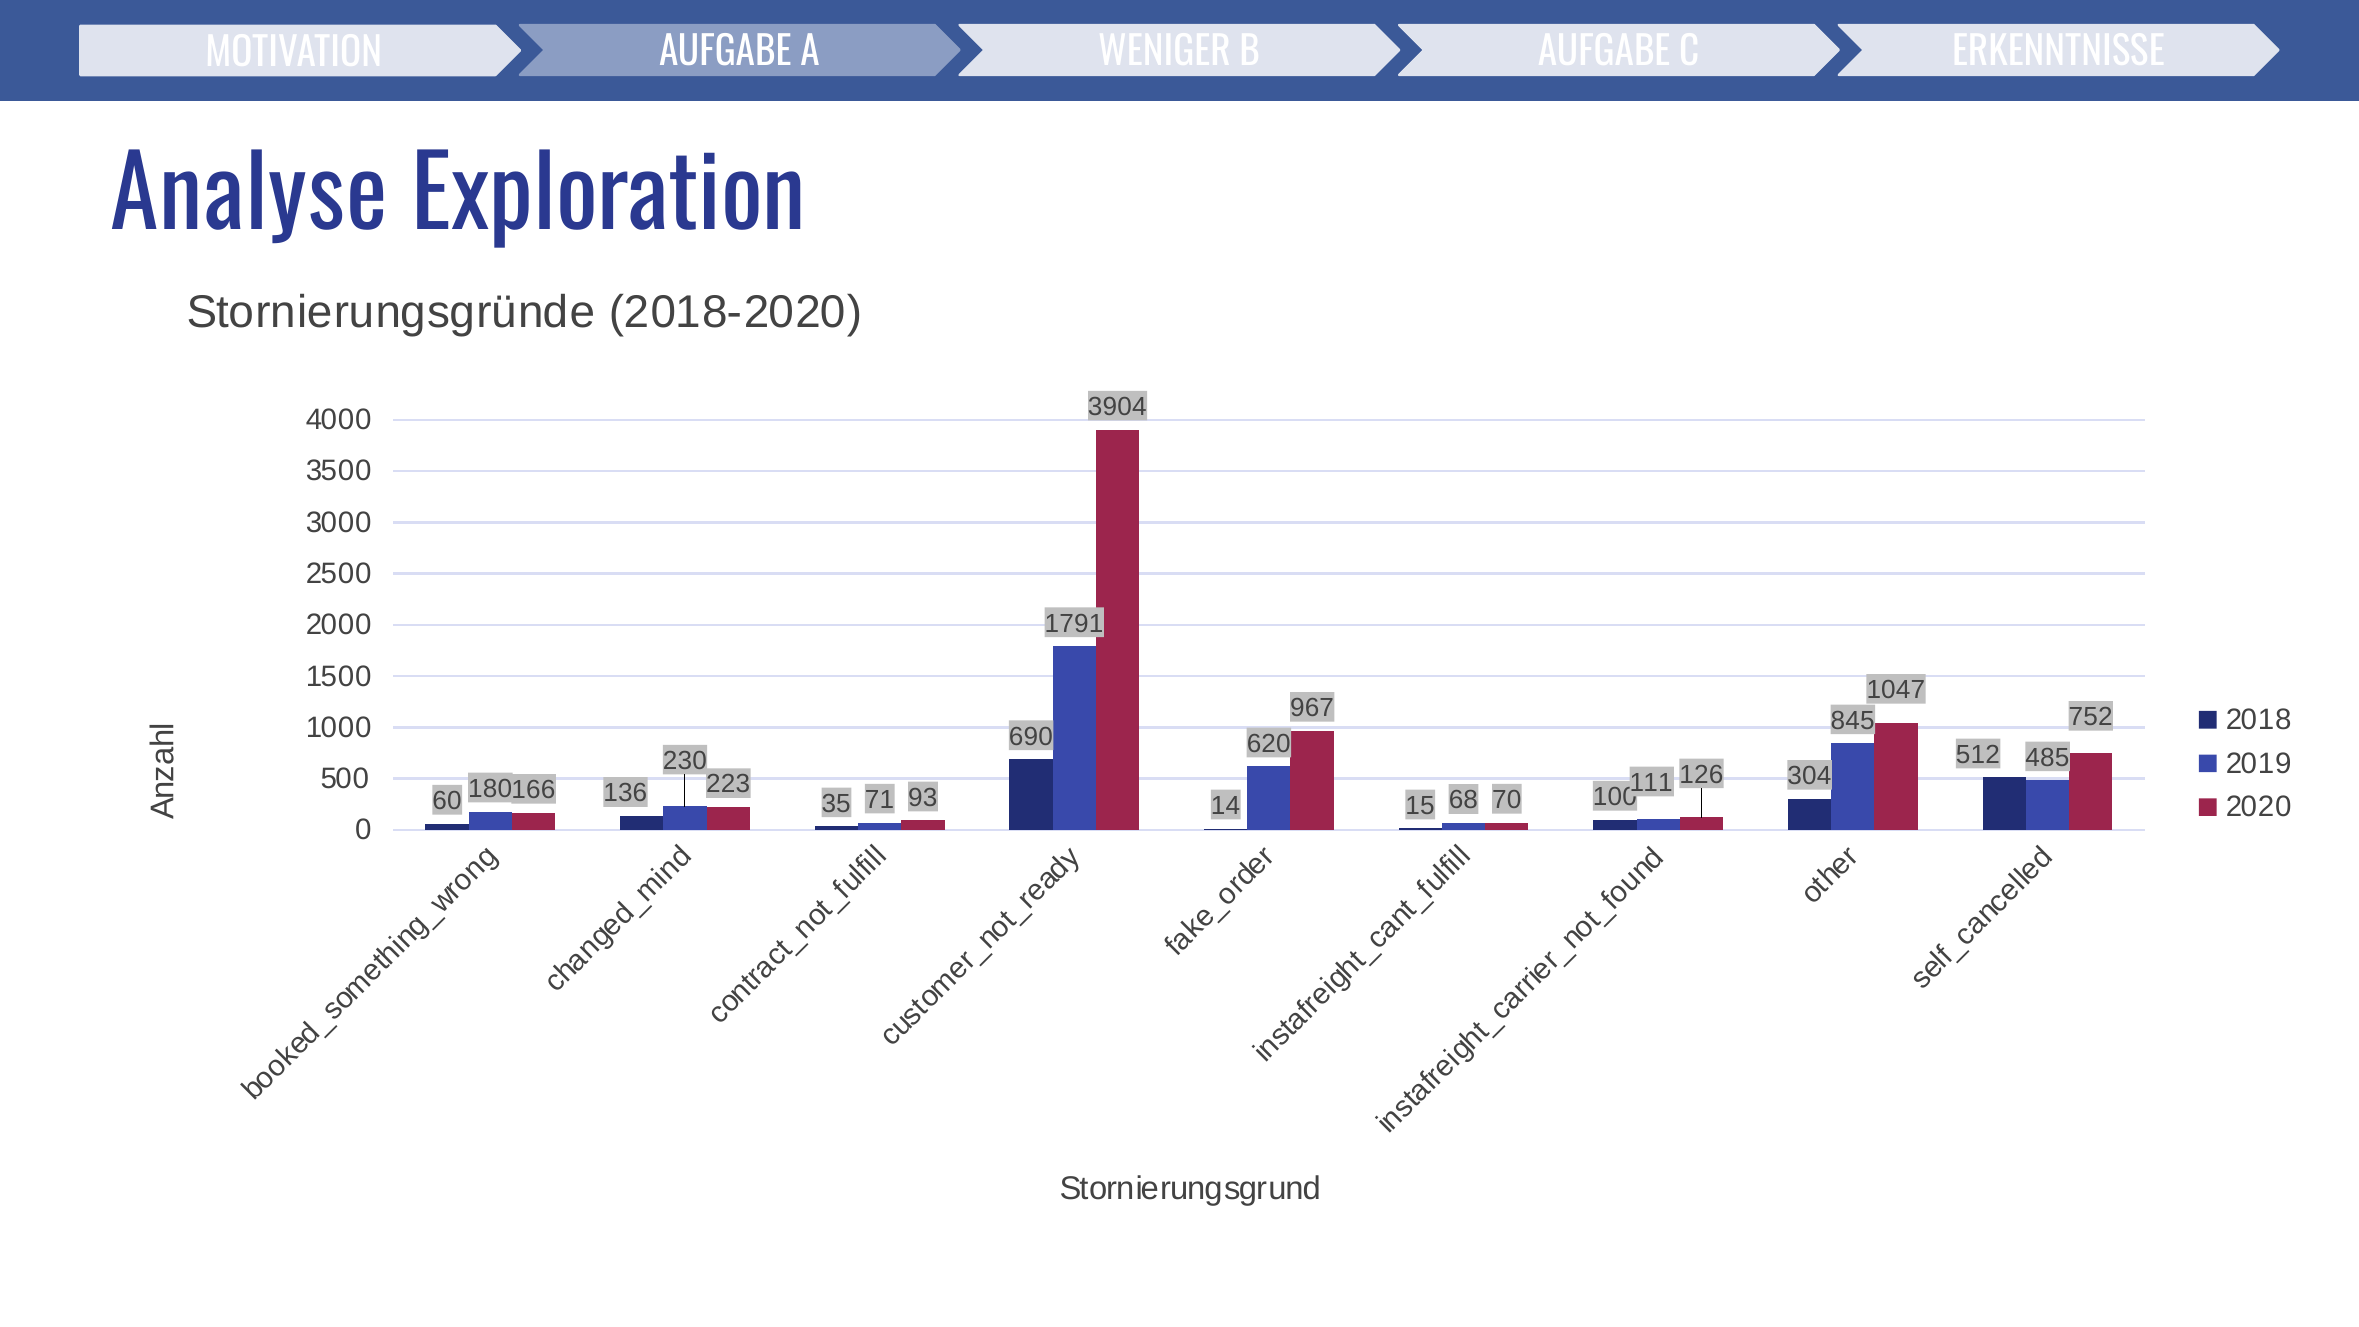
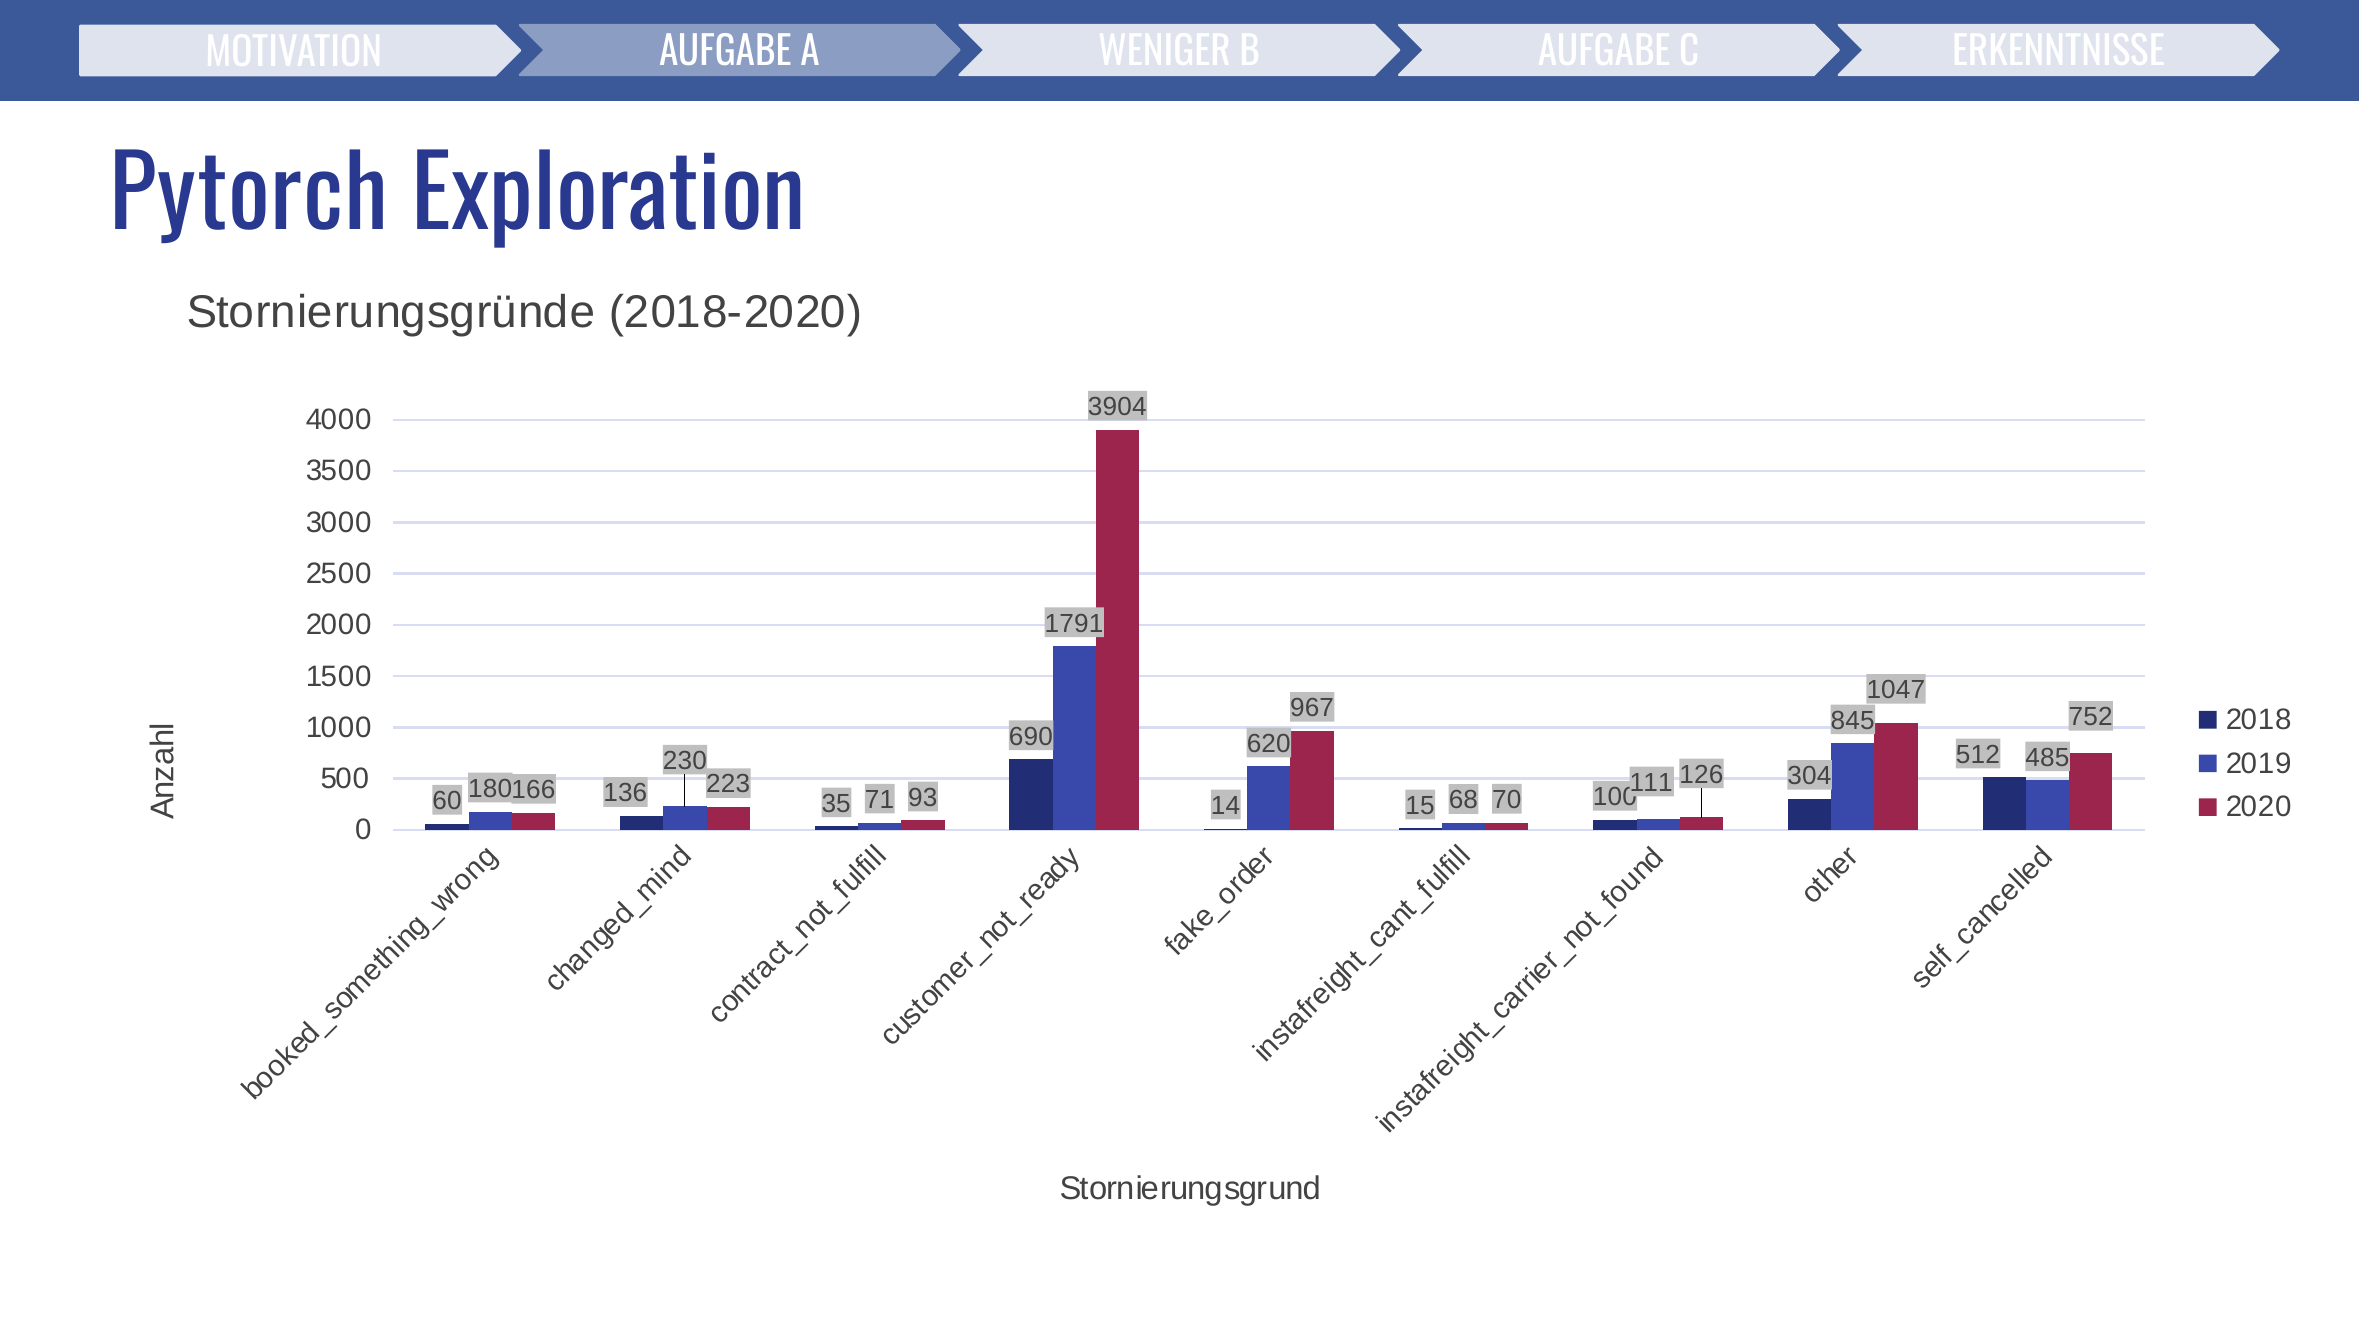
Analyse: Analyse -> Pytorch
